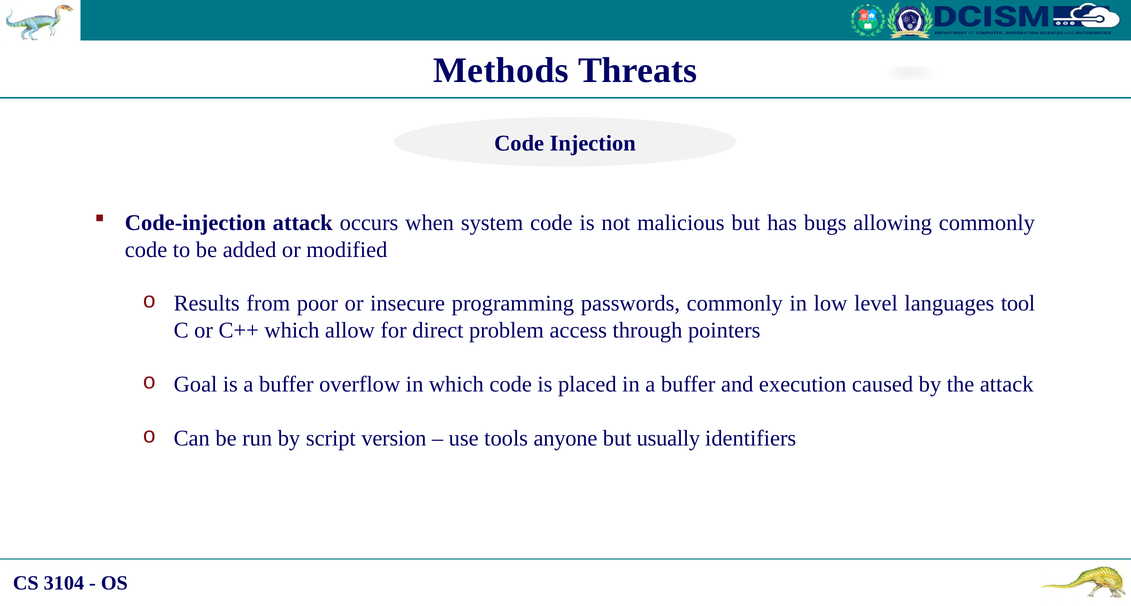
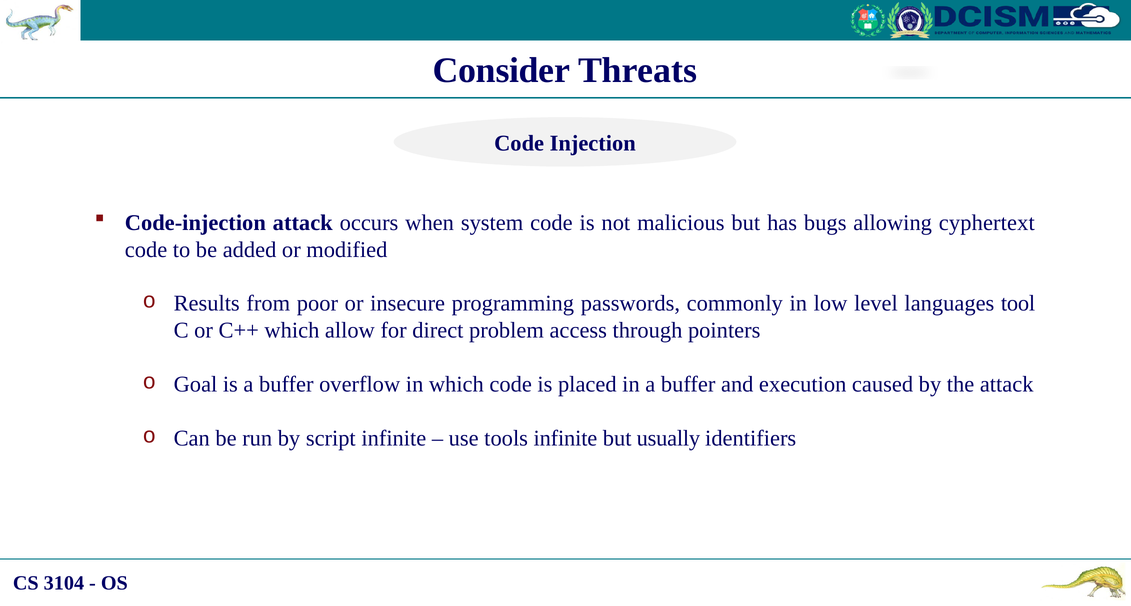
Methods: Methods -> Consider
allowing commonly: commonly -> cyphertext
script version: version -> infinite
tools anyone: anyone -> infinite
